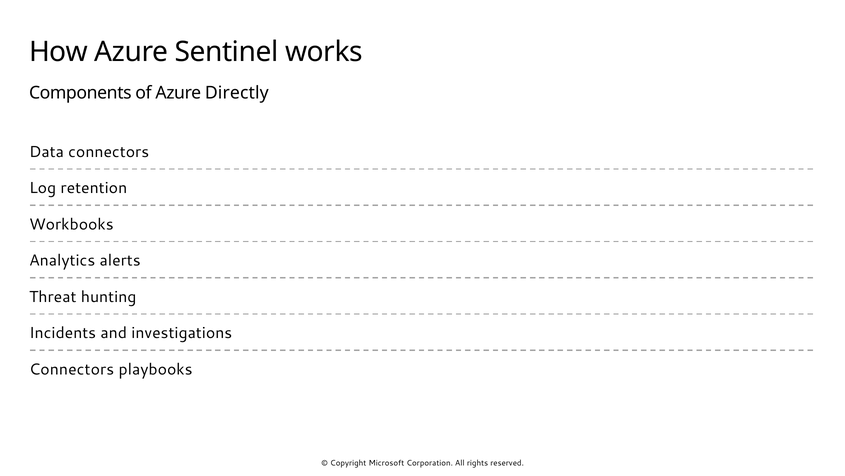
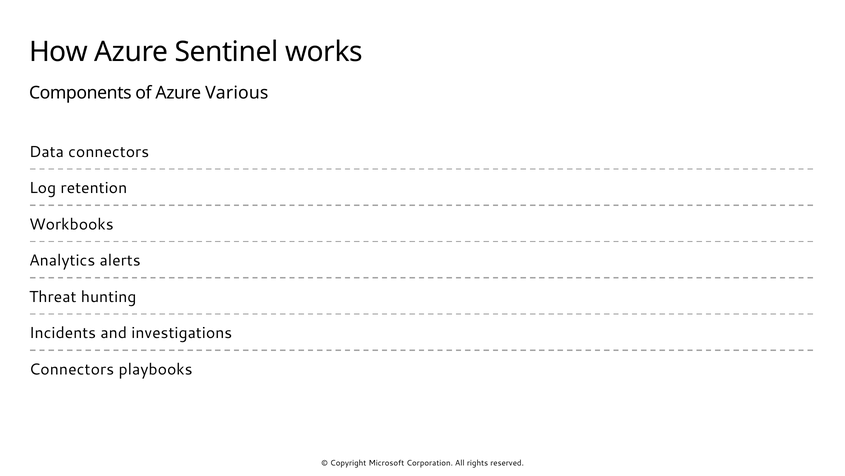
Directly: Directly -> Various
